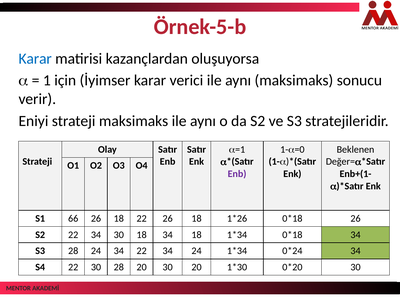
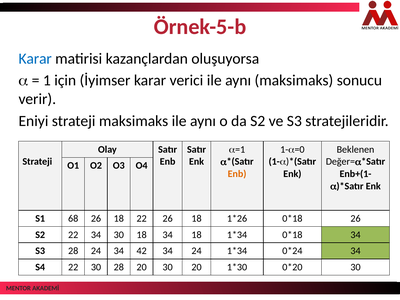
Enb at (237, 174) colour: purple -> orange
66: 66 -> 68
34 22: 22 -> 42
